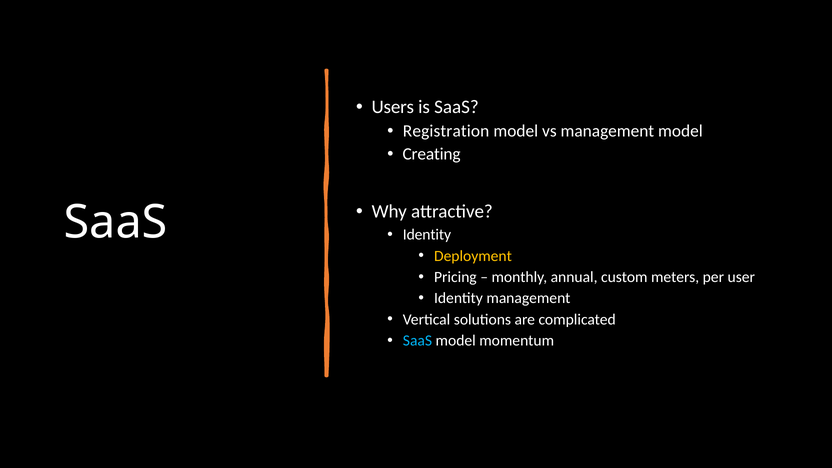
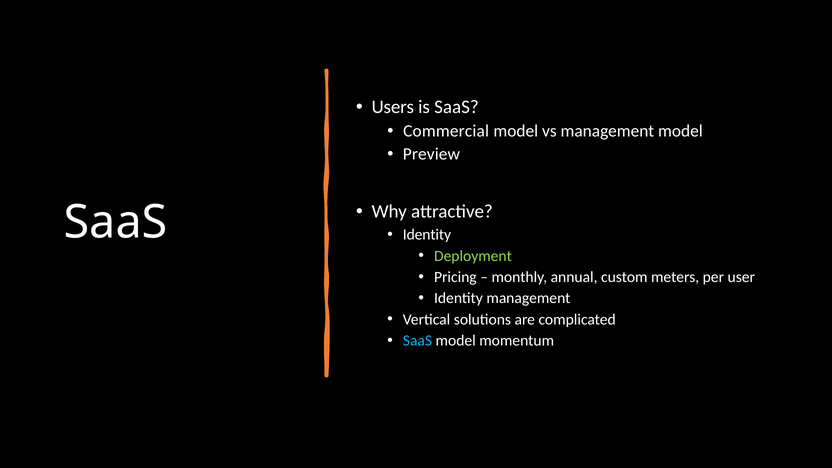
Registration: Registration -> Commercial
Creating: Creating -> Preview
Deployment colour: yellow -> light green
